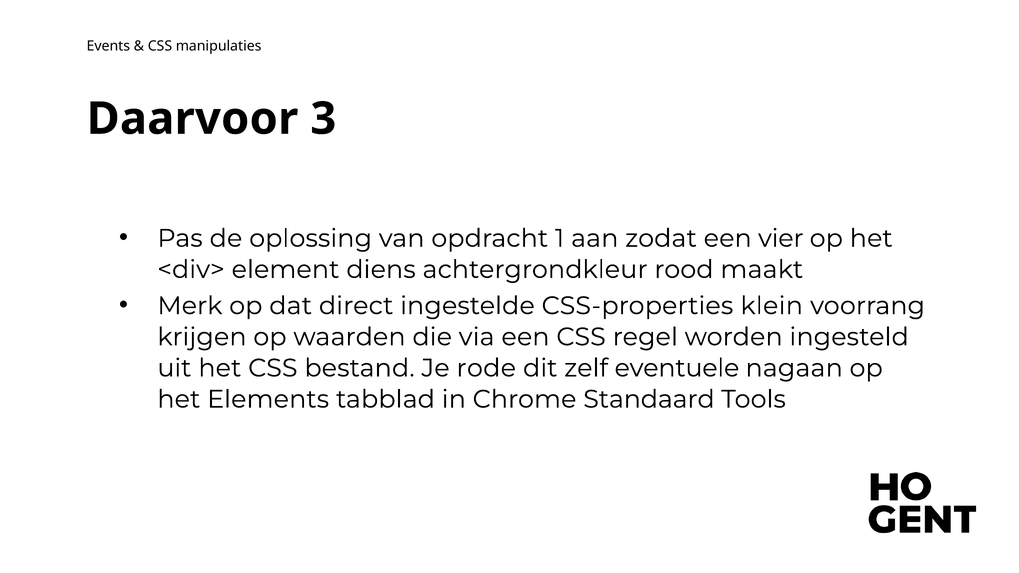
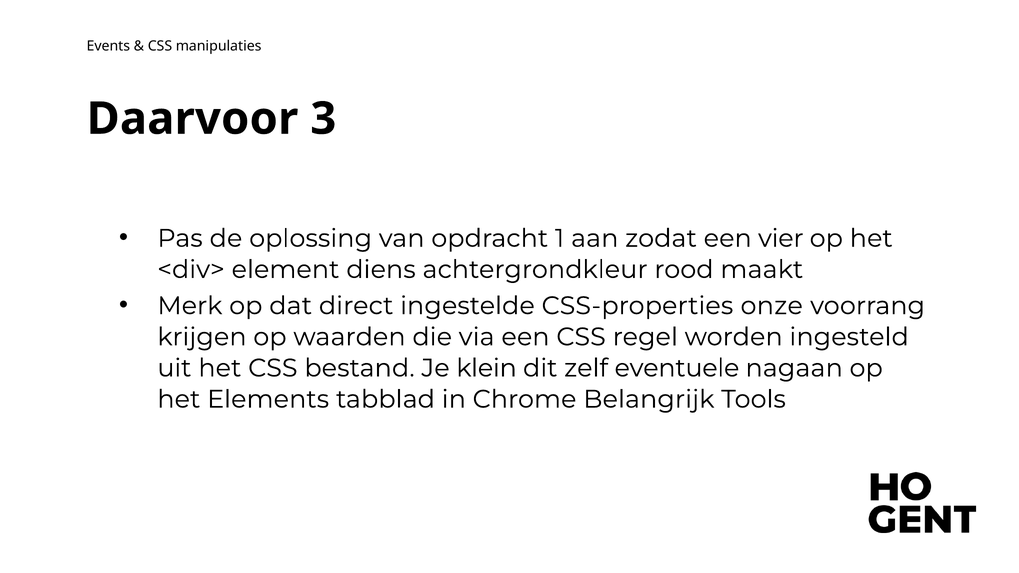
klein: klein -> onze
rode: rode -> klein
Standaard: Standaard -> Belangrijk
